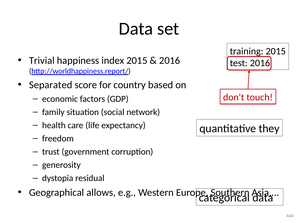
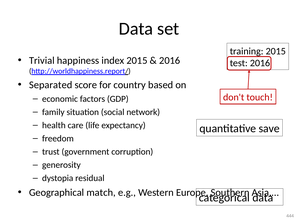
they: they -> save
allows: allows -> match
